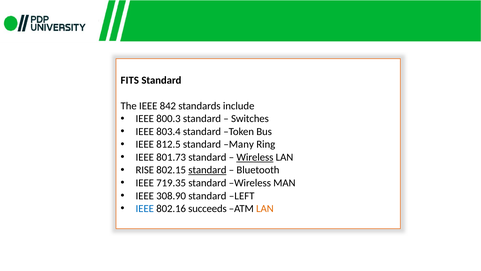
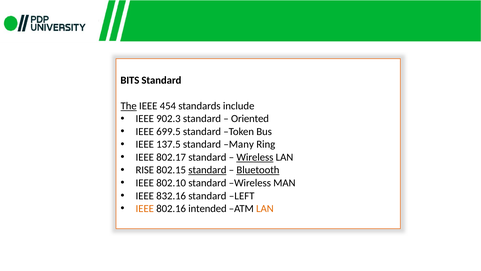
FITS: FITS -> BITS
The underline: none -> present
842: 842 -> 454
800.3: 800.3 -> 902.3
Switches: Switches -> Oriented
803.4: 803.4 -> 699.5
812.5: 812.5 -> 137.5
801.73: 801.73 -> 802.17
Bluetooth underline: none -> present
719.35: 719.35 -> 802.10
308.90: 308.90 -> 832.16
IEEE at (145, 208) colour: blue -> orange
succeeds: succeeds -> intended
